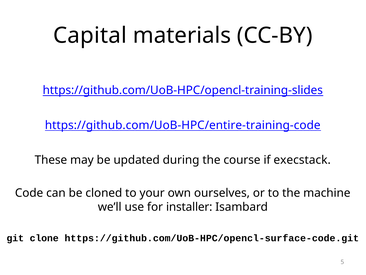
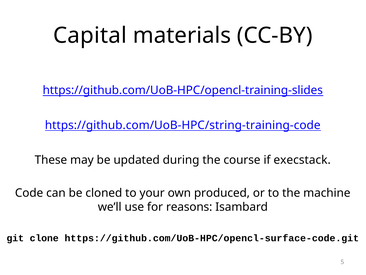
https://github.com/UoB-HPC/entire-training-code: https://github.com/UoB-HPC/entire-training-code -> https://github.com/UoB-HPC/string-training-code
ourselves: ourselves -> produced
installer: installer -> reasons
